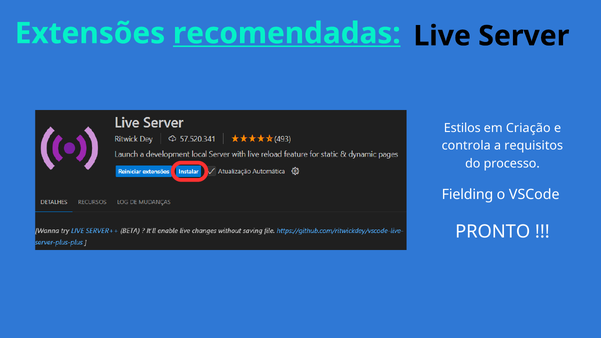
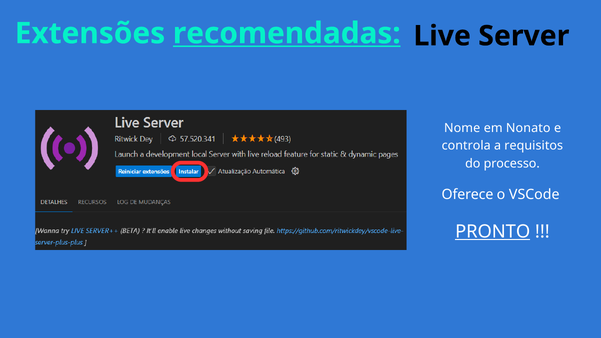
Estilos: Estilos -> Nome
Criação: Criação -> Nonato
Fielding: Fielding -> Oferece
PRONTO underline: none -> present
